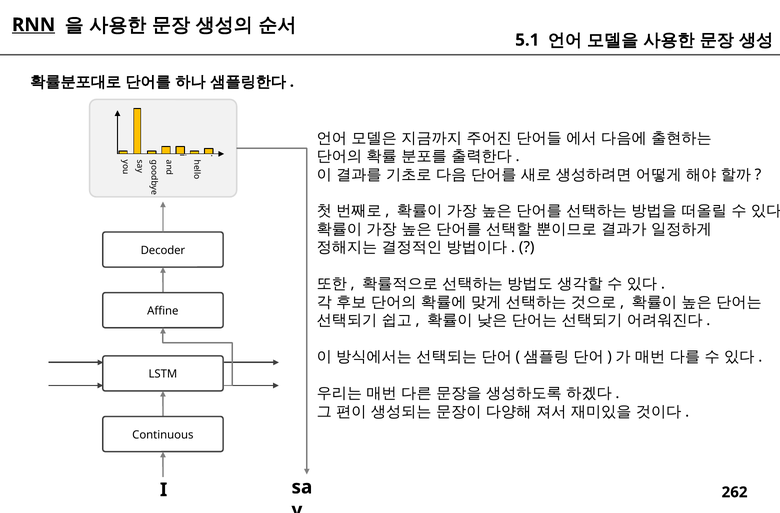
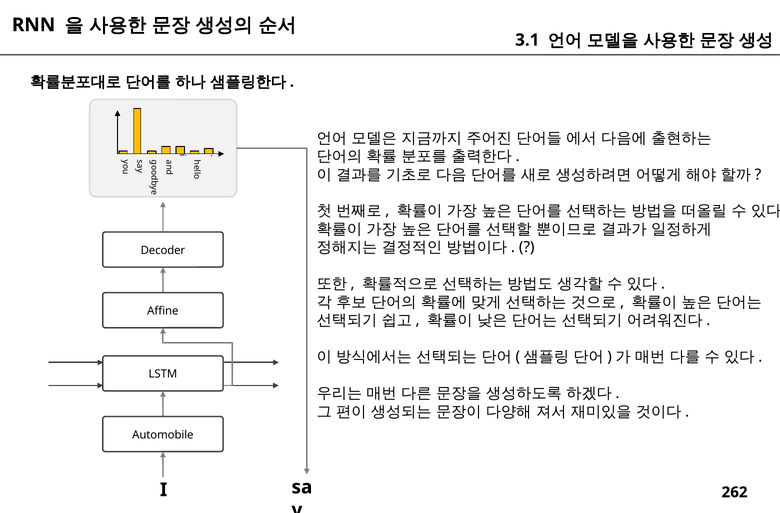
RNN underline: present -> none
5.1: 5.1 -> 3.1
Continuous: Continuous -> Automobile
